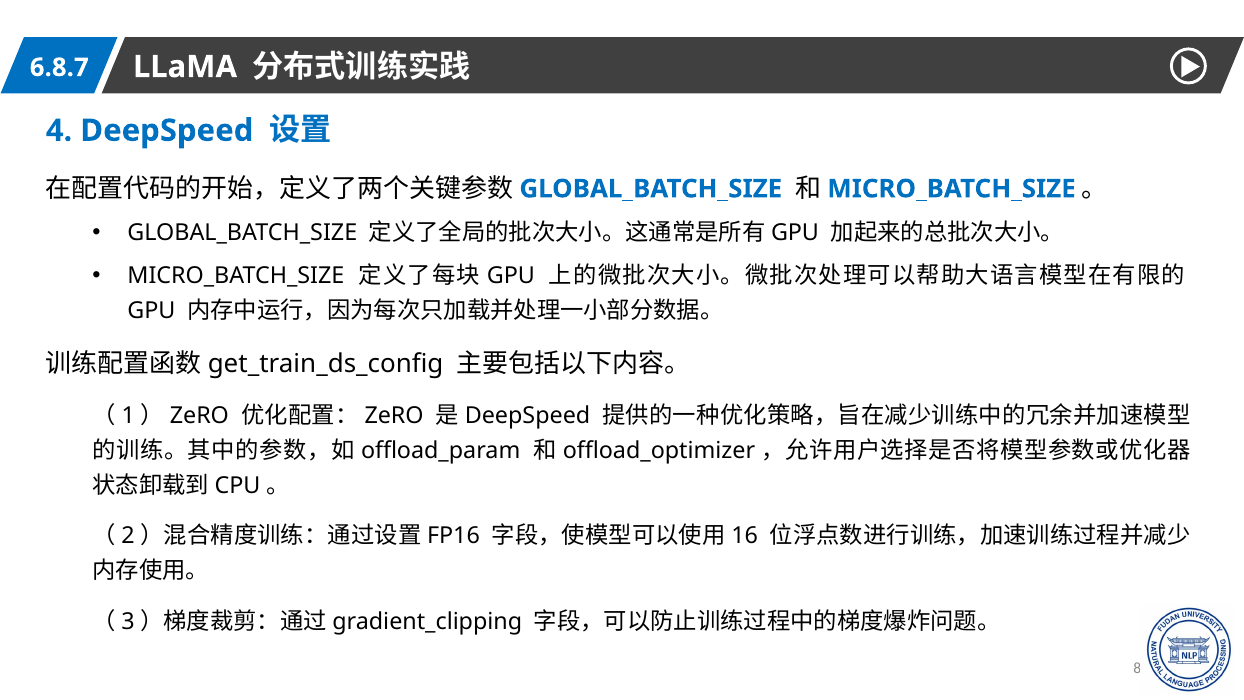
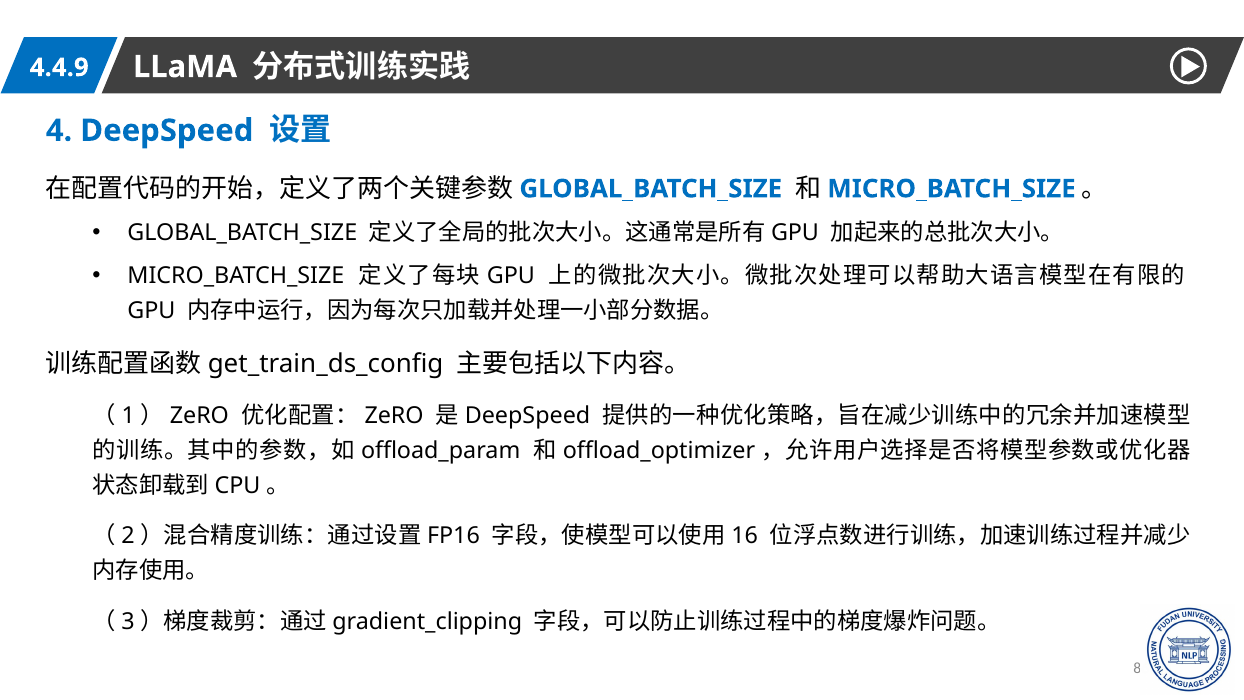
6.8.7: 6.8.7 -> 4.4.9
